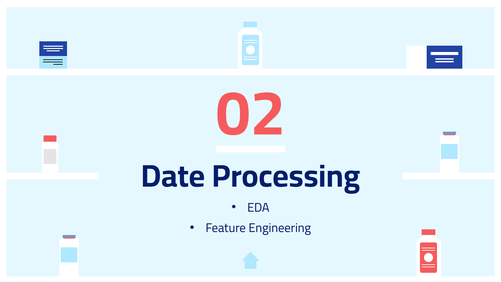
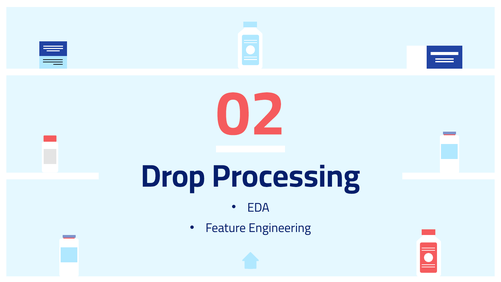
Date: Date -> Drop
